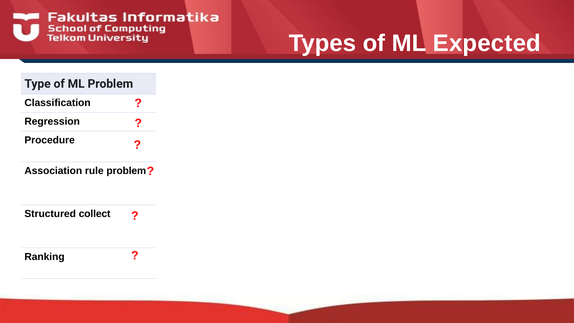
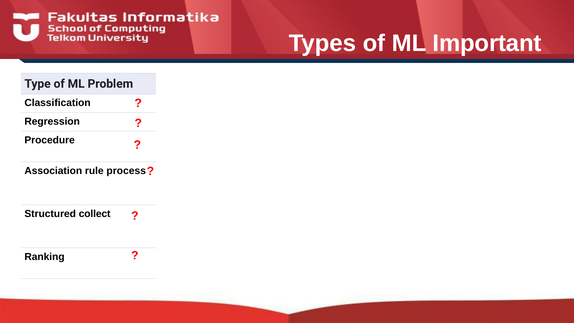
Expected: Expected -> Important
rule problem: problem -> process
